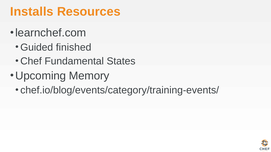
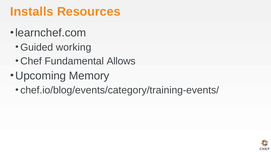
finished: finished -> working
States: States -> Allows
